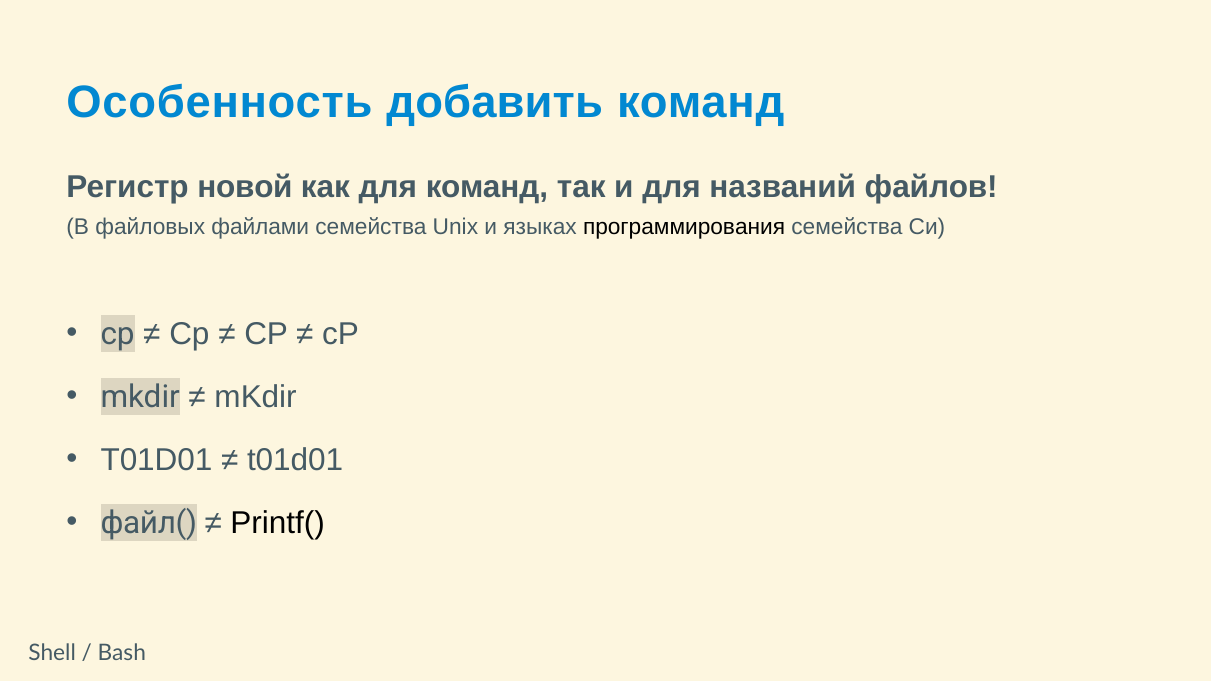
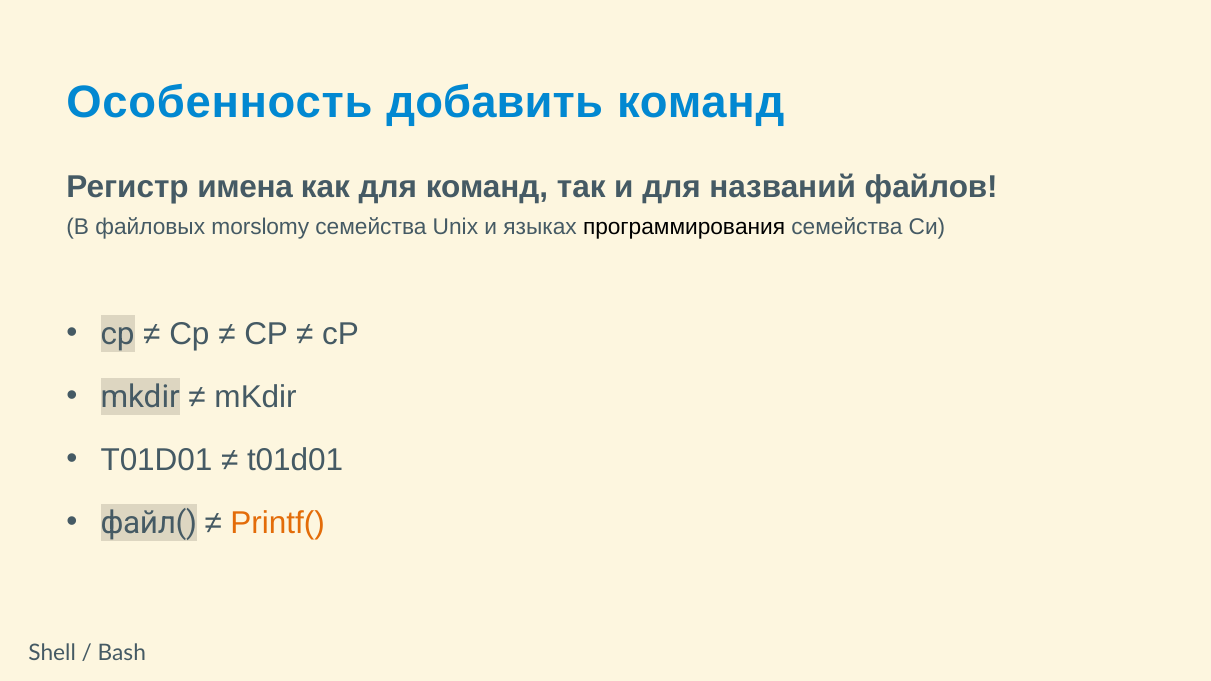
новой: новой -> имена
файлами: файлами -> morslomy
Printf( colour: black -> orange
